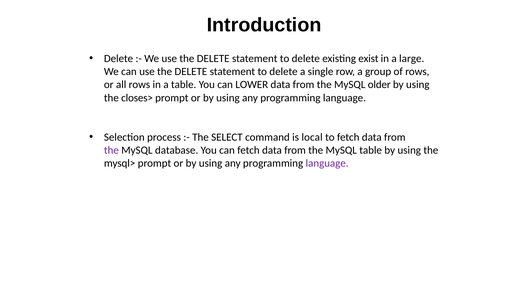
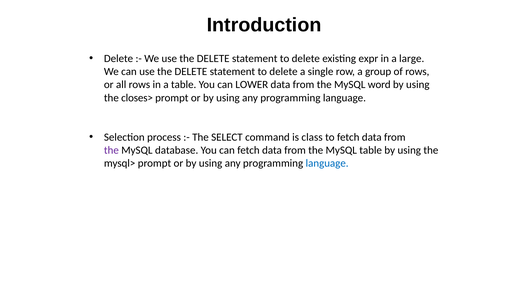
exist: exist -> expr
older: older -> word
local: local -> class
language at (327, 164) colour: purple -> blue
